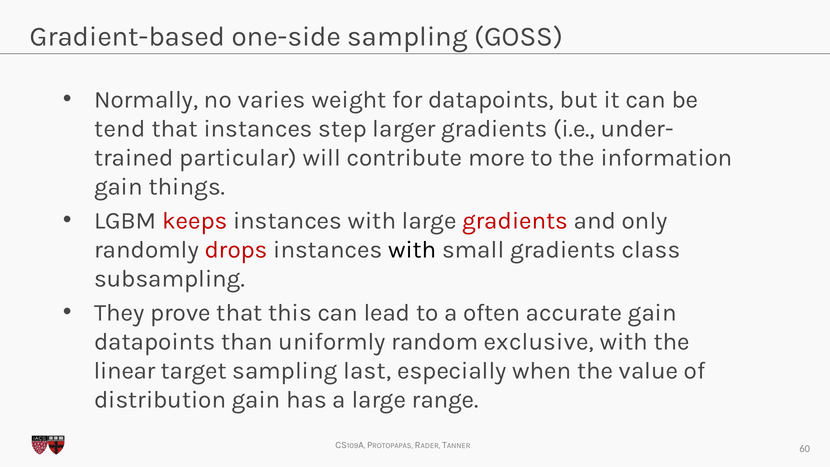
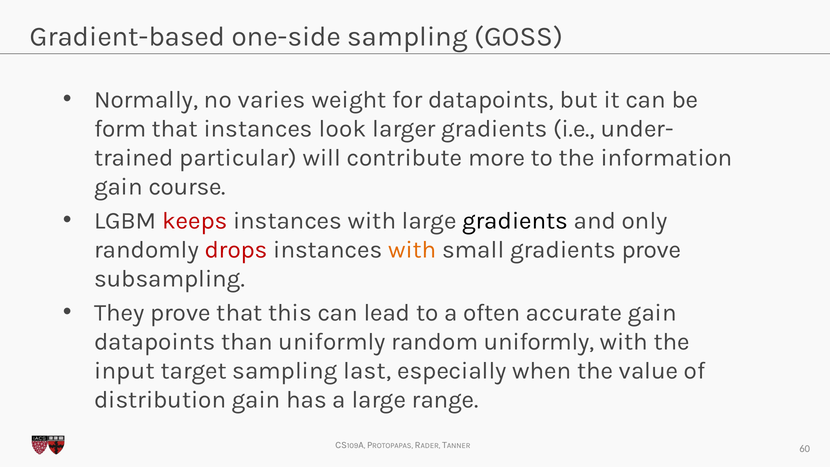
tend: tend -> form
step: step -> look
things: things -> course
gradients at (515, 221) colour: red -> black
with at (412, 250) colour: black -> orange
gradients class: class -> prove
random exclusive: exclusive -> uniformly
linear: linear -> input
